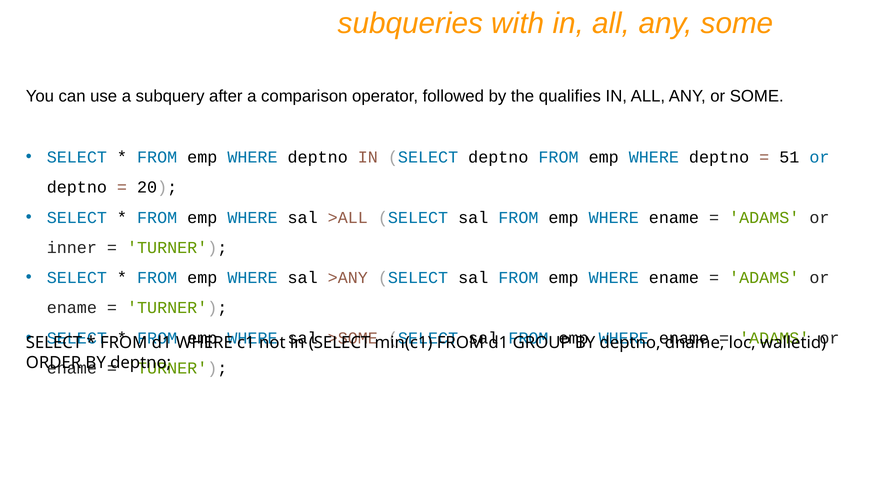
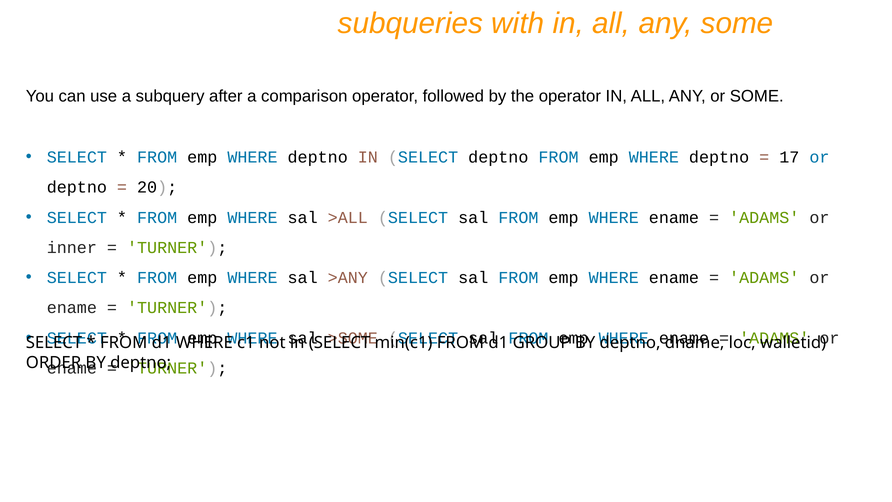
the qualifies: qualifies -> operator
51: 51 -> 17
